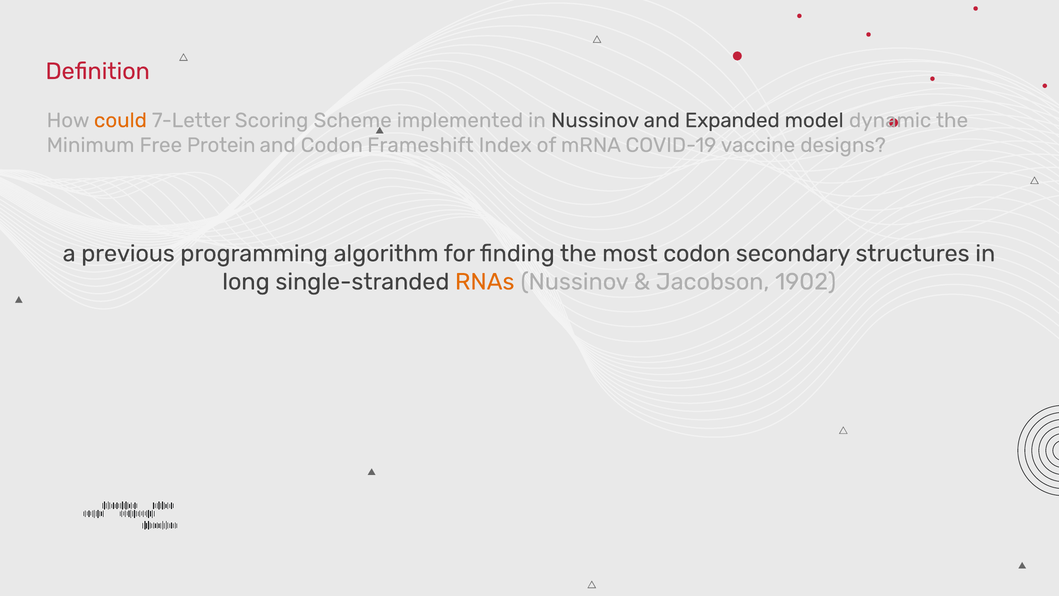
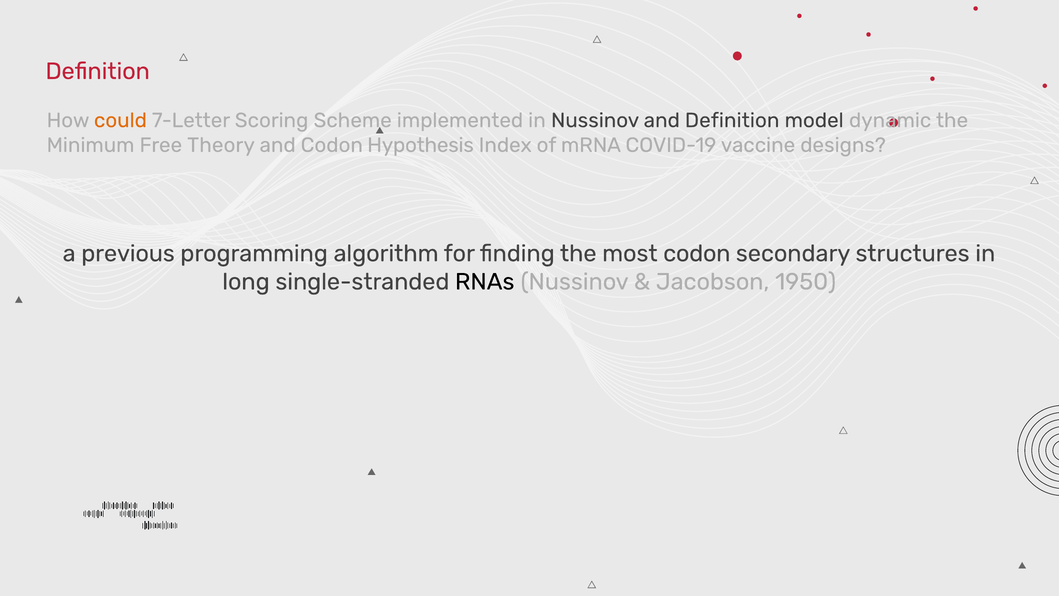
and Expanded: Expanded -> Definition
Protein: Protein -> Theory
Frameshift: Frameshift -> Hypothesis
RNAs colour: orange -> black
1902: 1902 -> 1950
